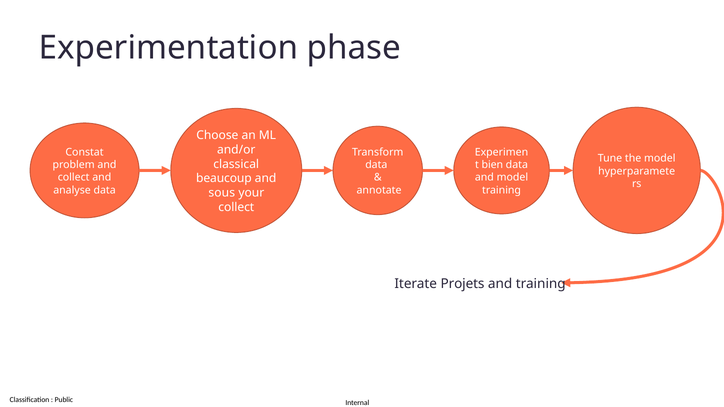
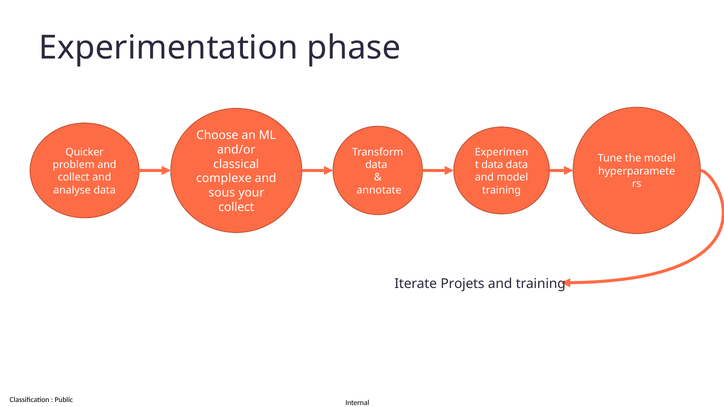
Constat: Constat -> Quicker
bien at (492, 165): bien -> data
beaucoup: beaucoup -> complexe
